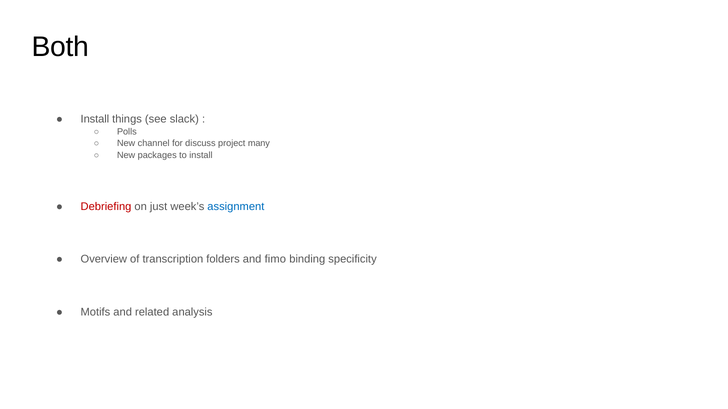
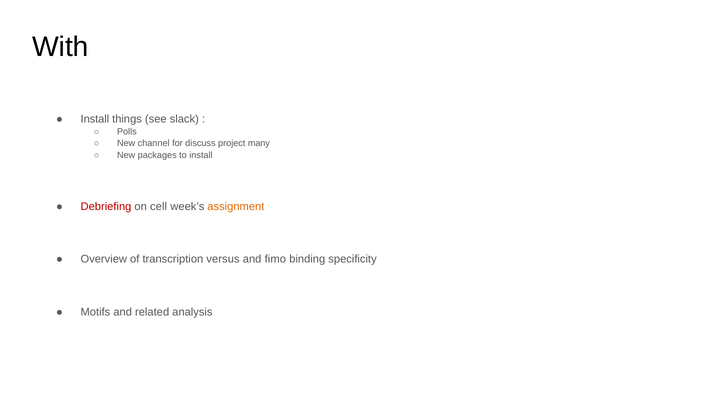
Both: Both -> With
just: just -> cell
assignment colour: blue -> orange
folders: folders -> versus
